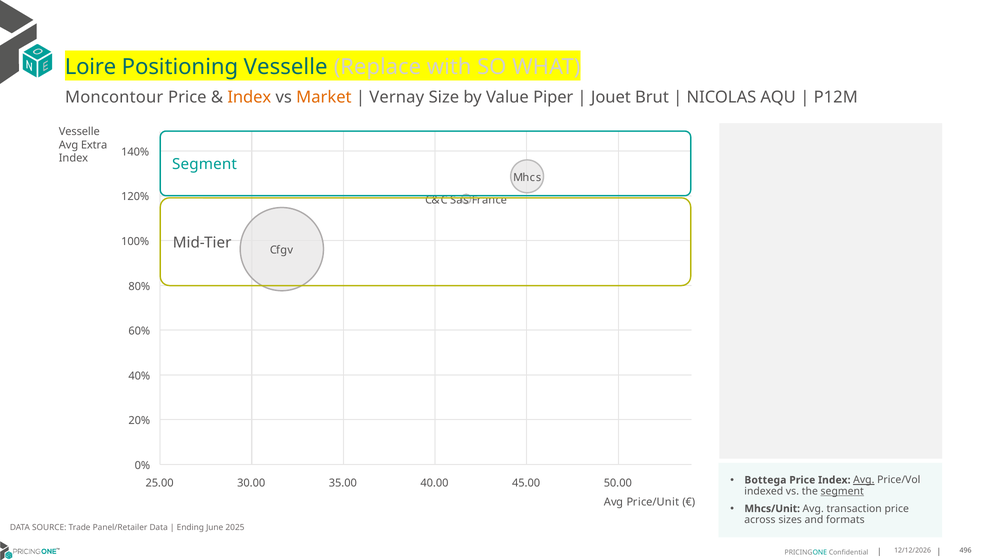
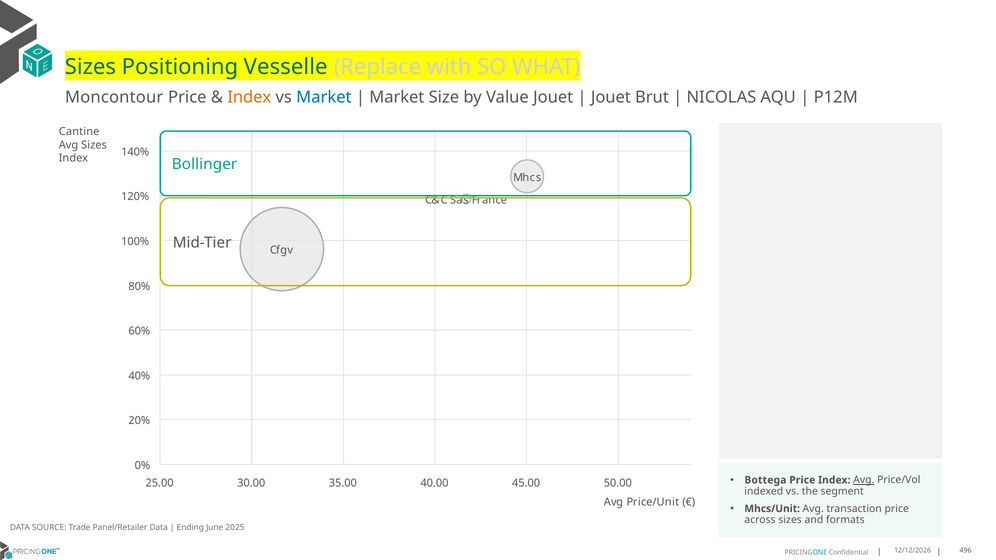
Loire at (91, 67): Loire -> Sizes
Market at (324, 97) colour: orange -> blue
Vernay at (397, 97): Vernay -> Market
Value Piper: Piper -> Jouet
Vesselle at (79, 132): Vesselle -> Cantine
Avg Extra: Extra -> Sizes
Index Segment: Segment -> Bollinger
segment at (842, 491) underline: present -> none
